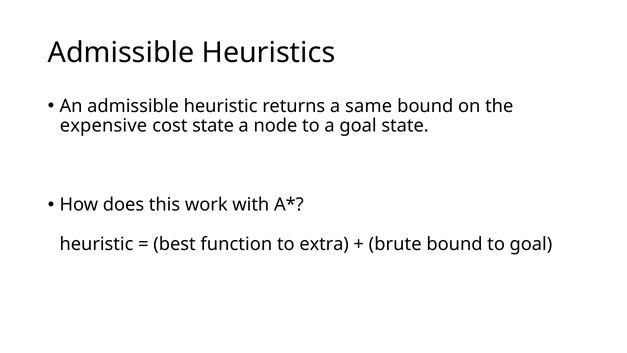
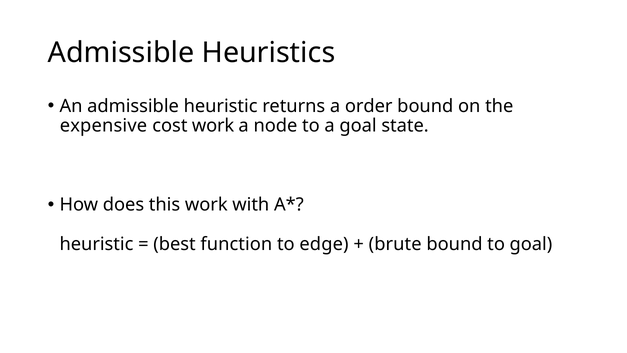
same: same -> order
cost state: state -> work
extra: extra -> edge
